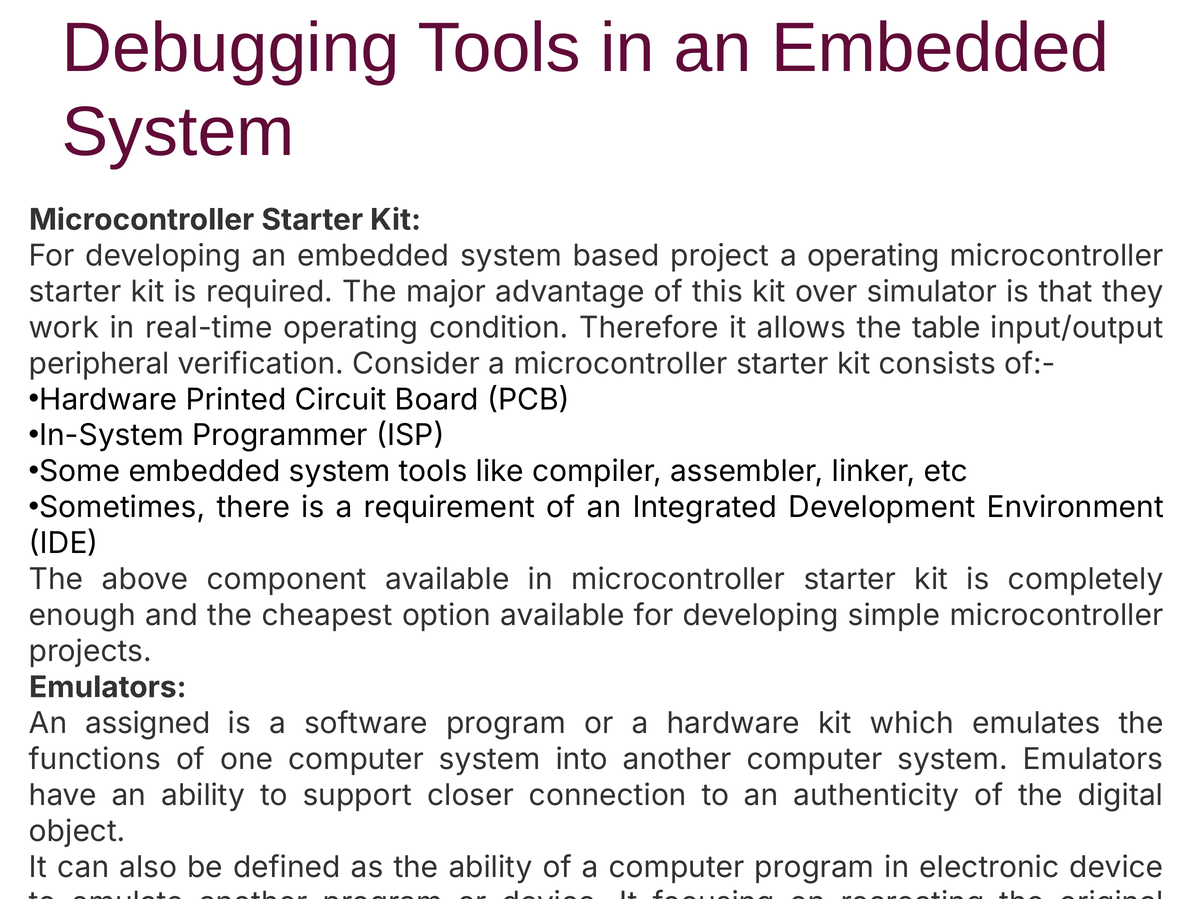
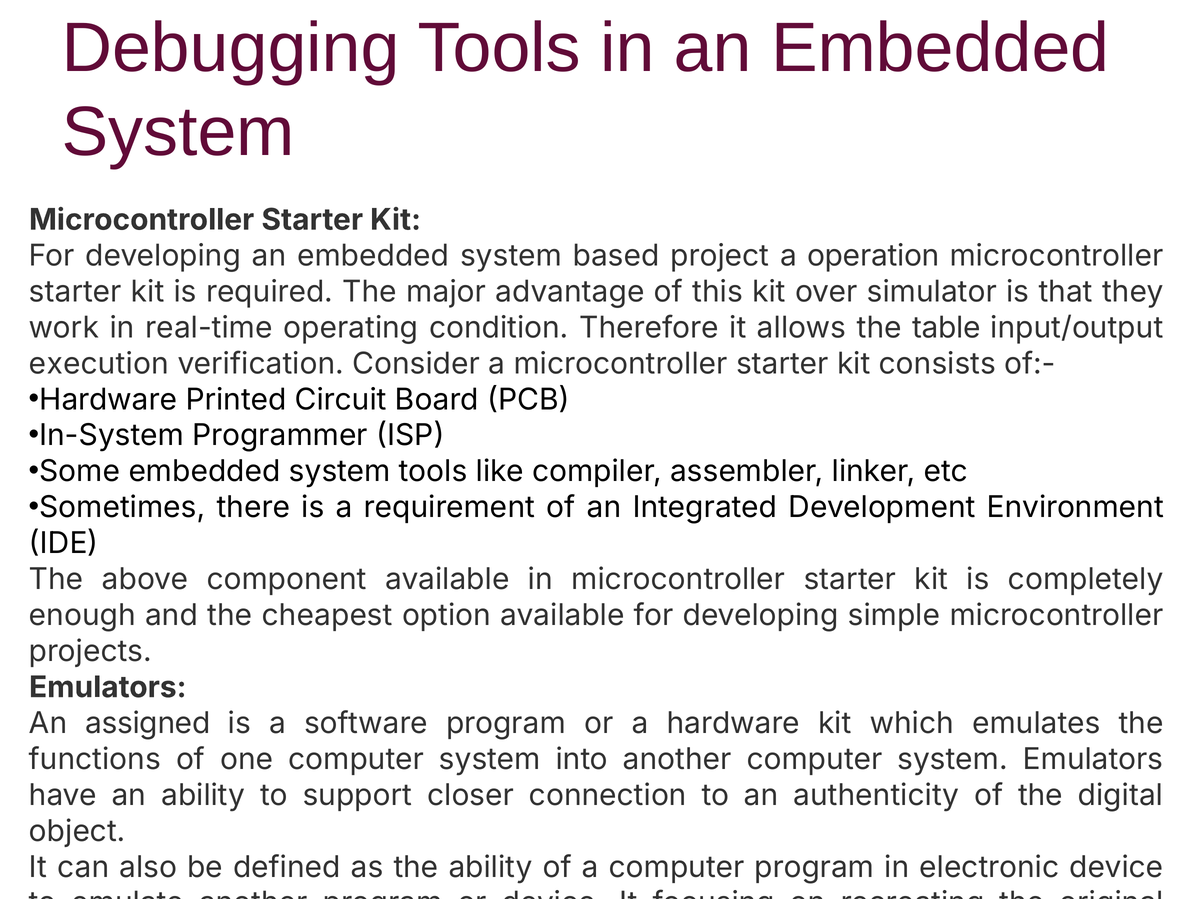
a operating: operating -> operation
peripheral: peripheral -> execution
